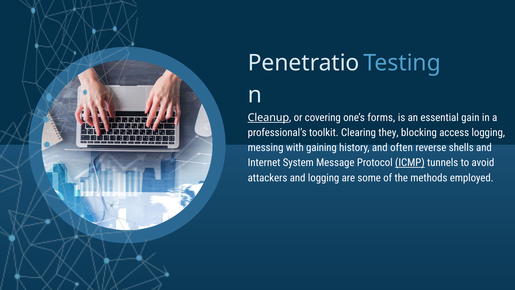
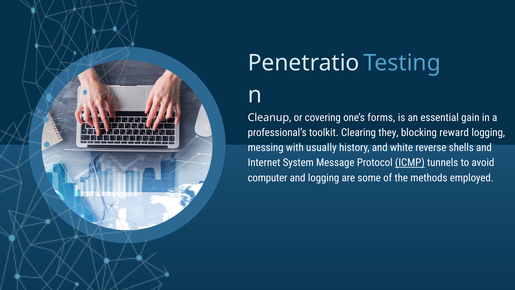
Cleanup underline: present -> none
access: access -> reward
gaining: gaining -> usually
often: often -> white
attackers: attackers -> computer
